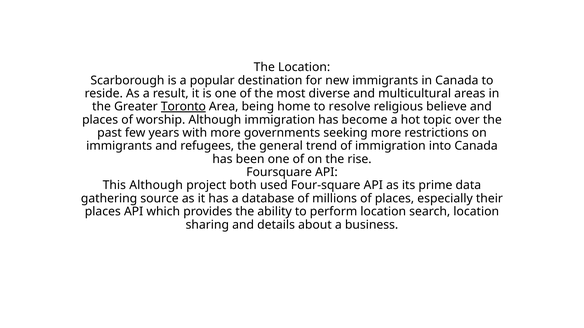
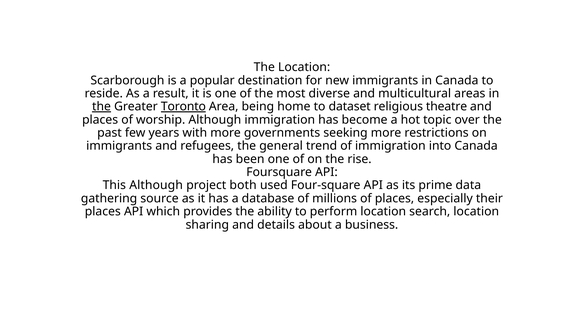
the at (102, 107) underline: none -> present
resolve: resolve -> dataset
believe: believe -> theatre
